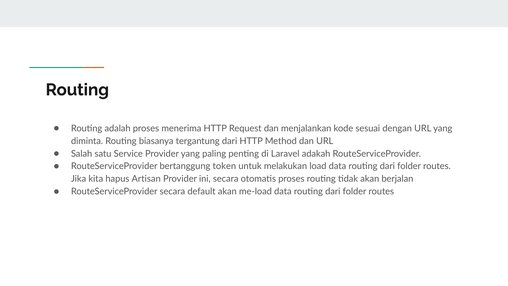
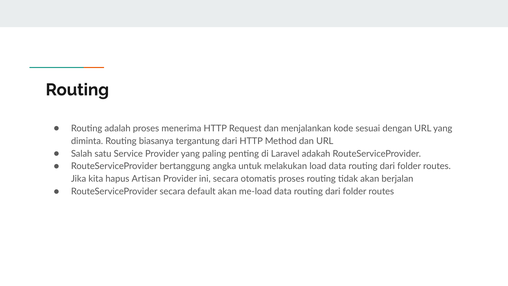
token: token -> angka
